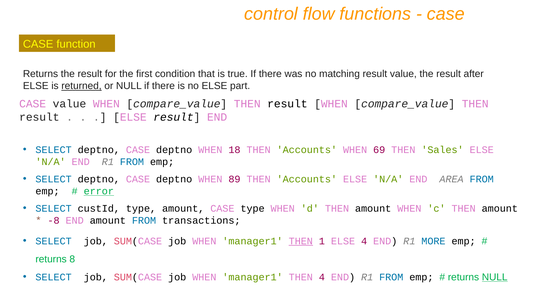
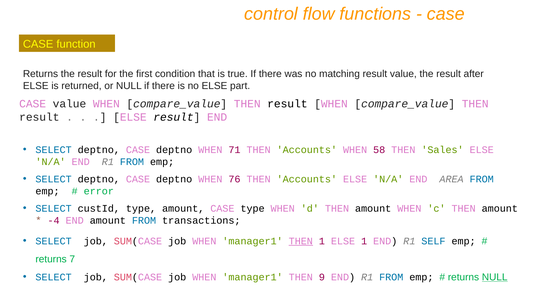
returned underline: present -> none
18: 18 -> 71
69: 69 -> 58
89: 89 -> 76
error underline: present -> none
-8: -8 -> -4
ELSE 4: 4 -> 1
MORE: MORE -> SELF
8: 8 -> 7
THEN 4: 4 -> 9
